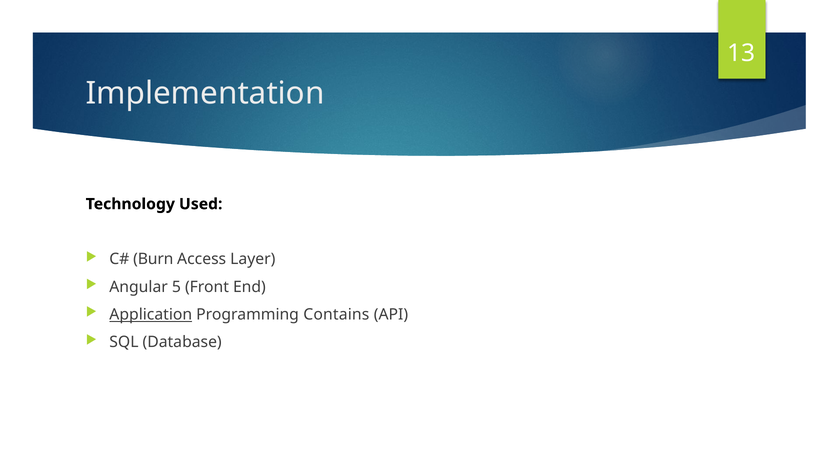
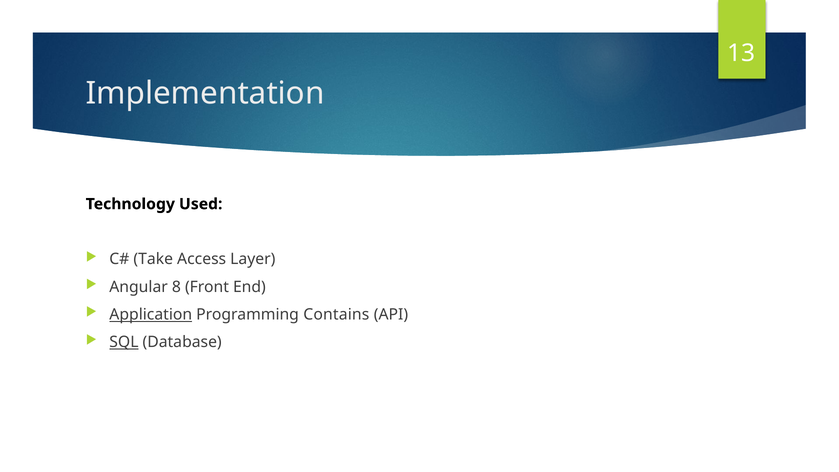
Burn: Burn -> Take
5: 5 -> 8
SQL underline: none -> present
